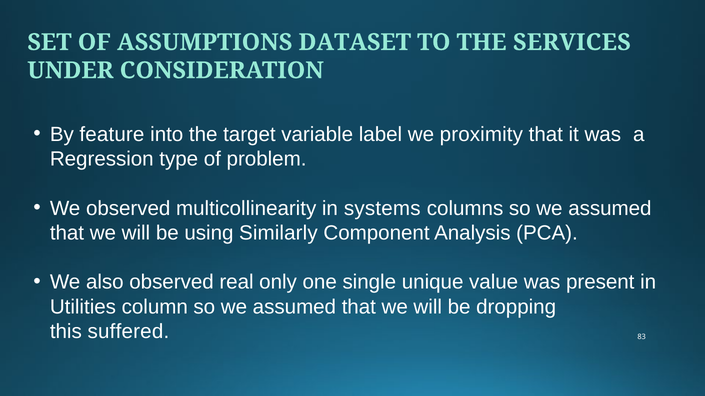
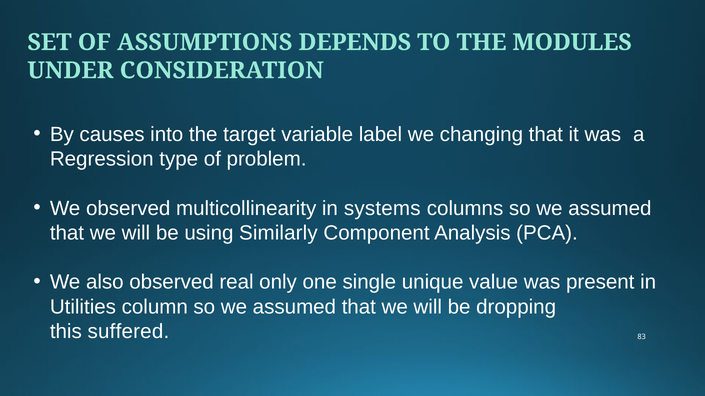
DATASET: DATASET -> DEPENDS
SERVICES: SERVICES -> MODULES
feature: feature -> causes
proximity: proximity -> changing
